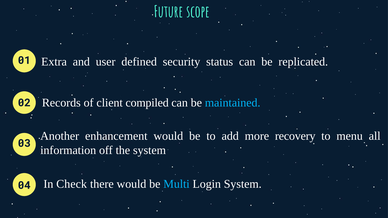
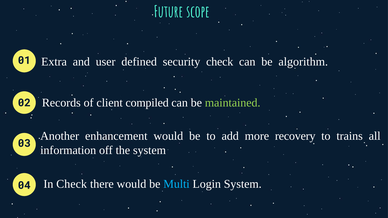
security status: status -> check
replicated: replicated -> algorithm
maintained colour: light blue -> light green
menu: menu -> trains
